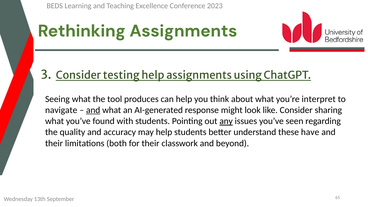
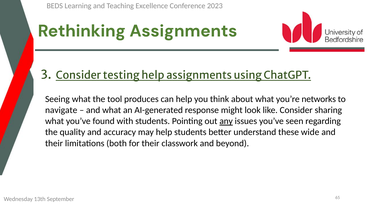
interpret: interpret -> networks
and at (93, 110) underline: present -> none
have: have -> wide
